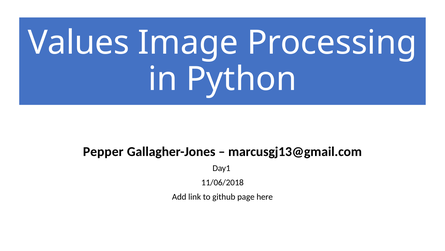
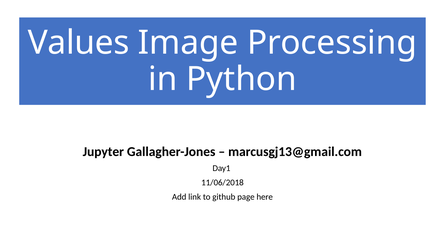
Pepper: Pepper -> Jupyter
